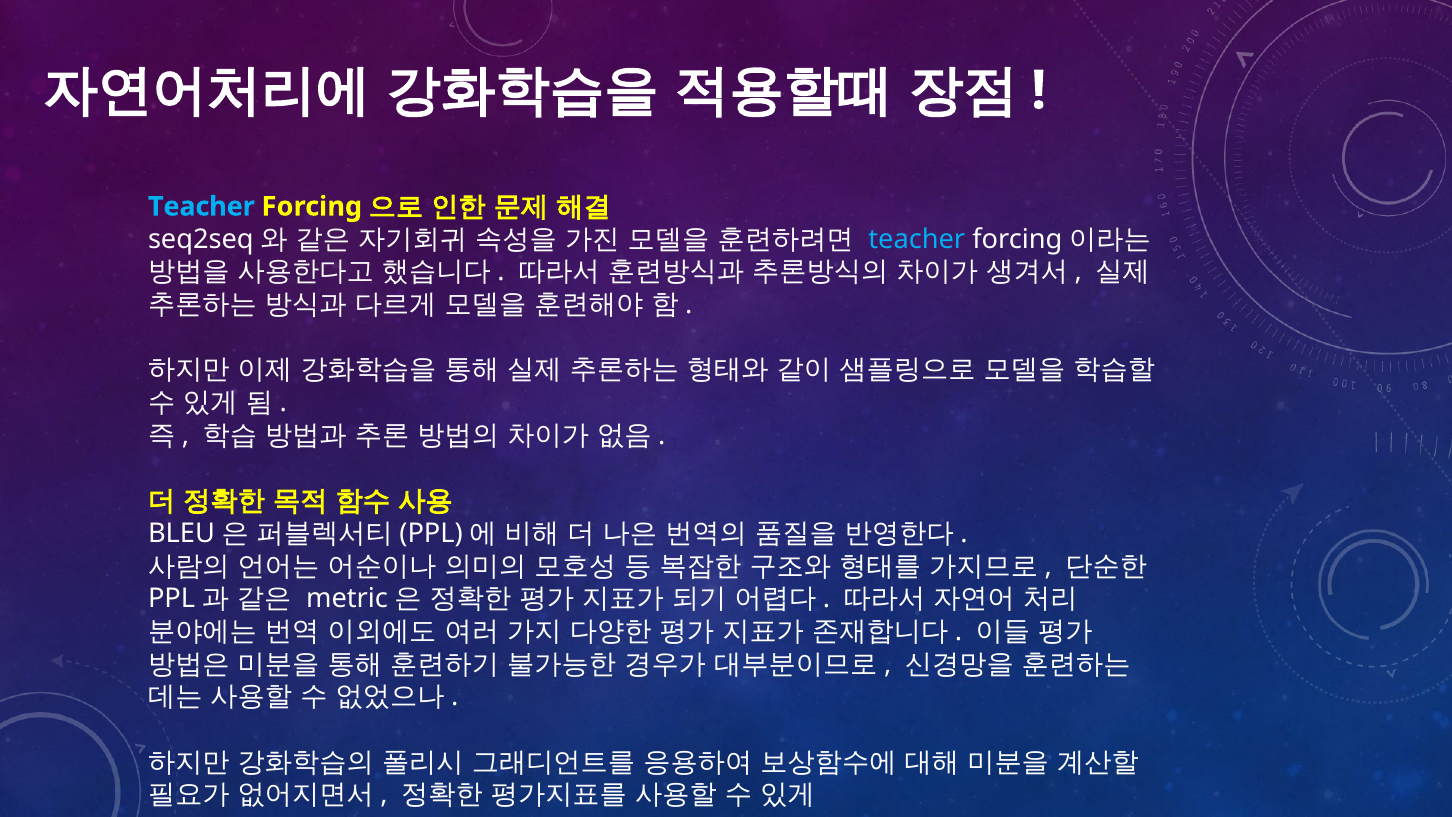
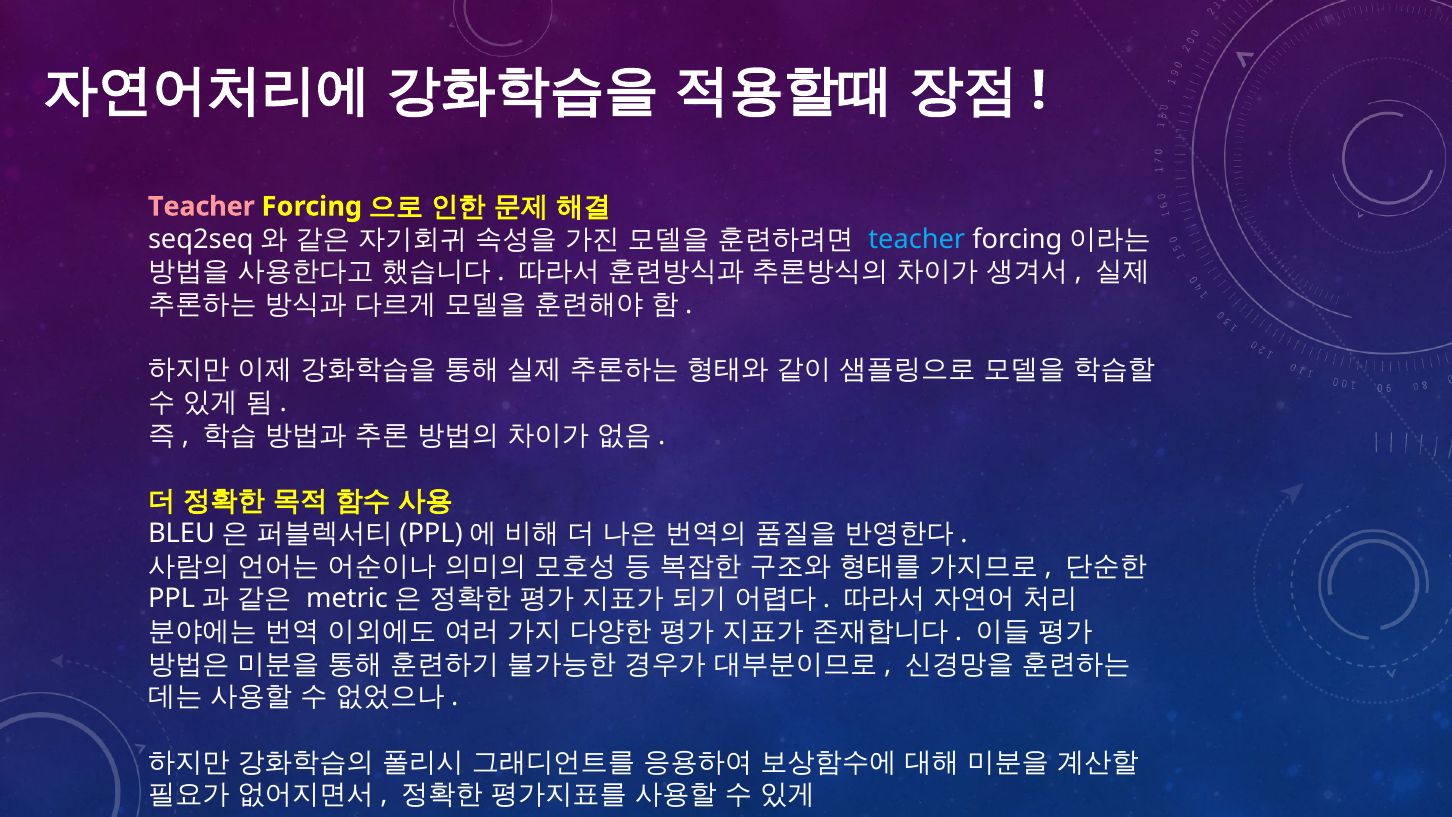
Teacher at (201, 206) colour: light blue -> pink
